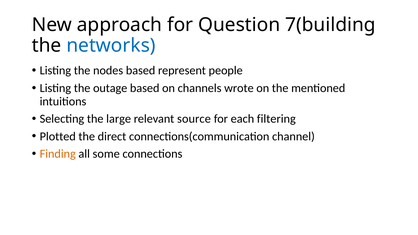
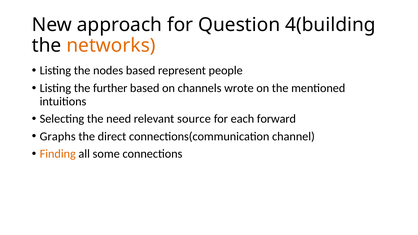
7(building: 7(building -> 4(building
networks colour: blue -> orange
outage: outage -> further
large: large -> need
filtering: filtering -> forward
Plotted: Plotted -> Graphs
